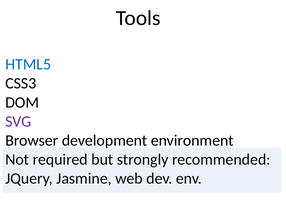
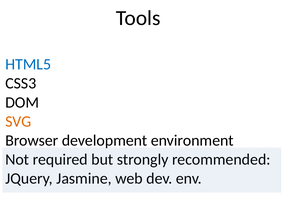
SVG colour: purple -> orange
